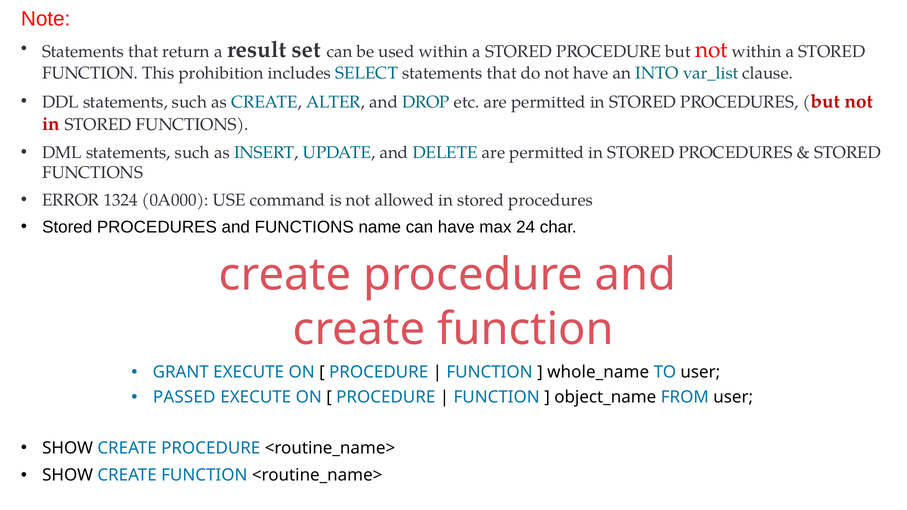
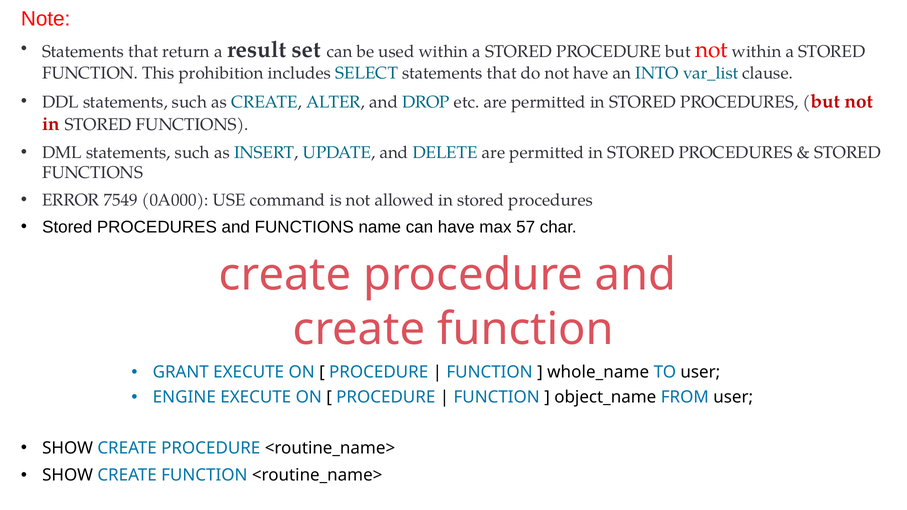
1324: 1324 -> 7549
24: 24 -> 57
PASSED: PASSED -> ENGINE
